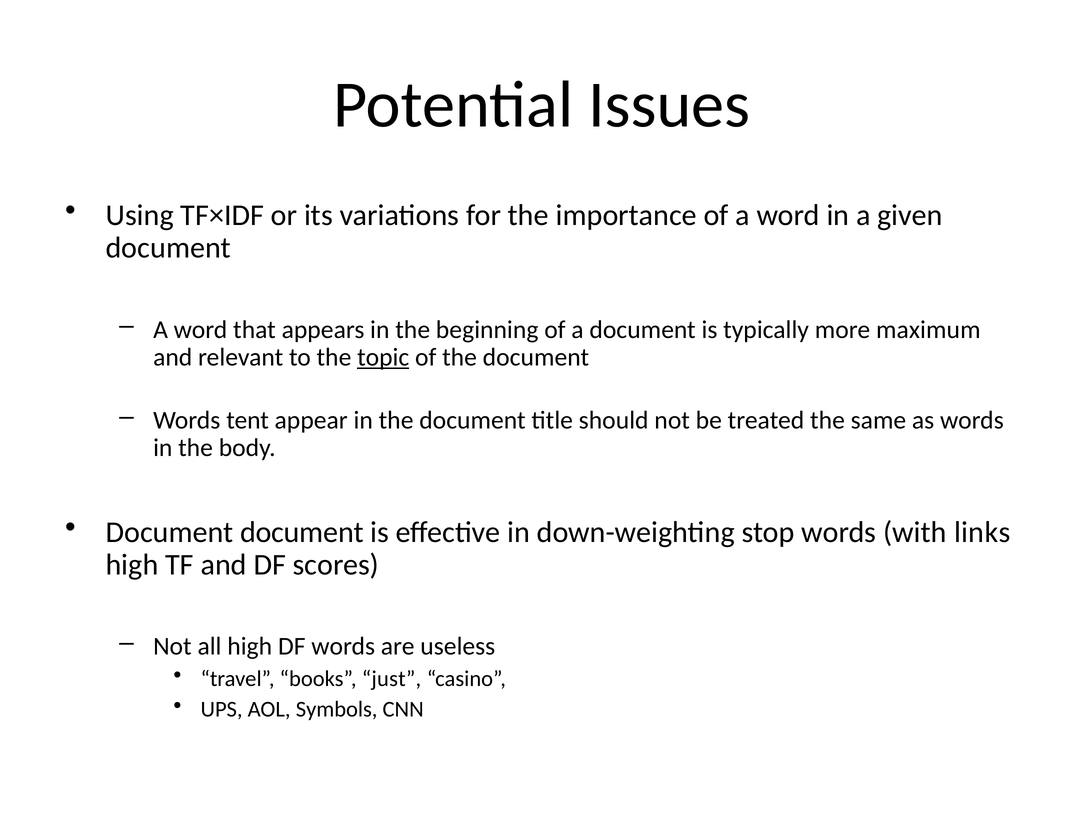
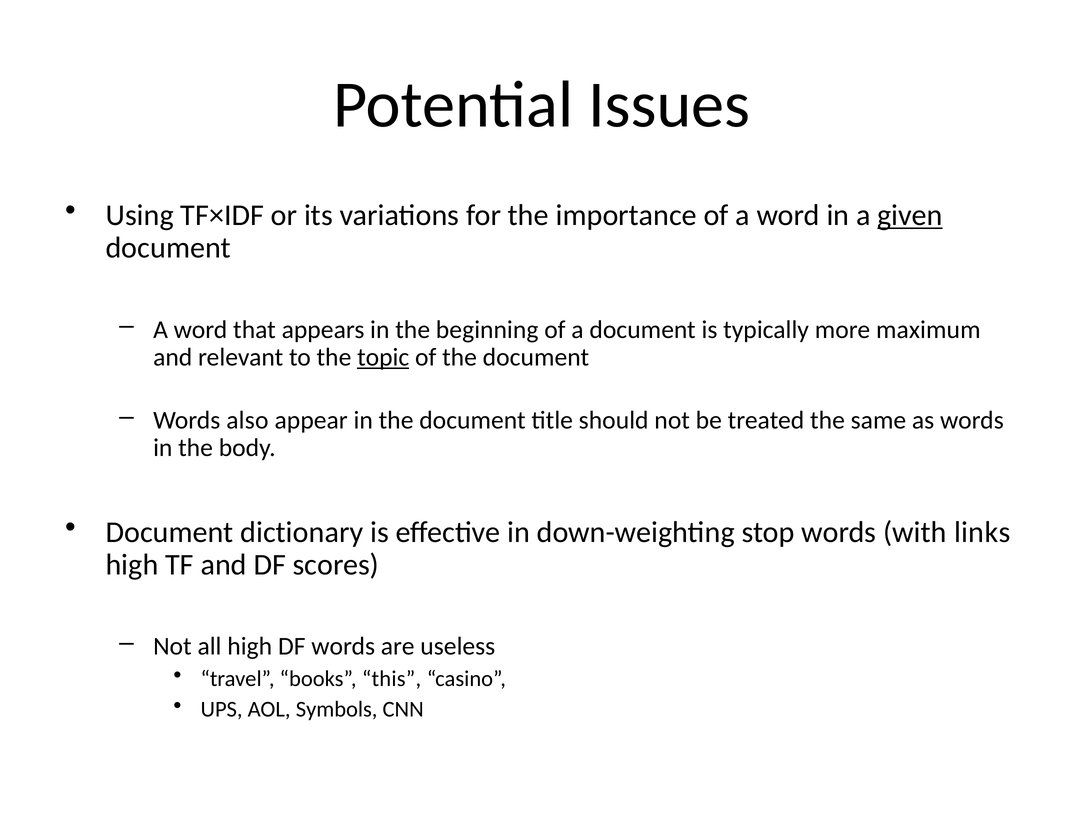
given underline: none -> present
tent: tent -> also
Document document: document -> dictionary
just: just -> this
